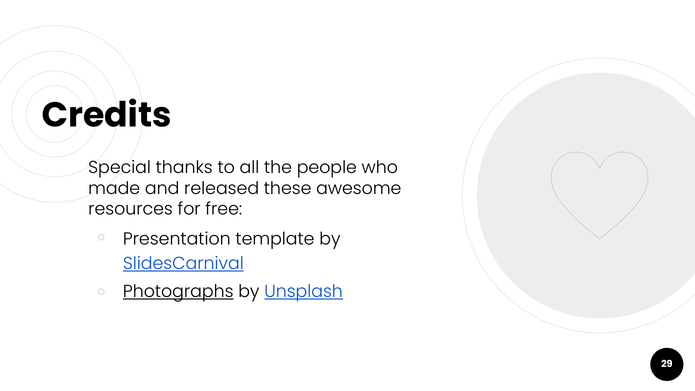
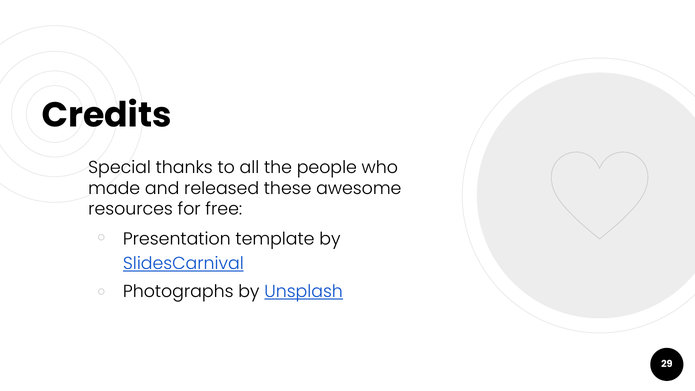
Photographs underline: present -> none
